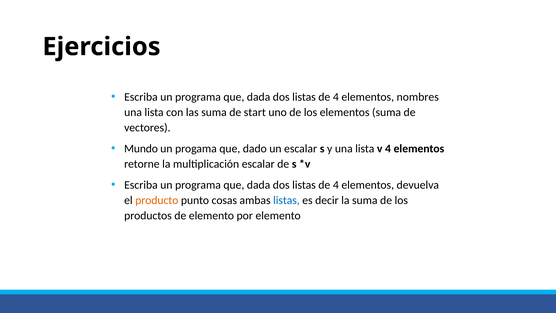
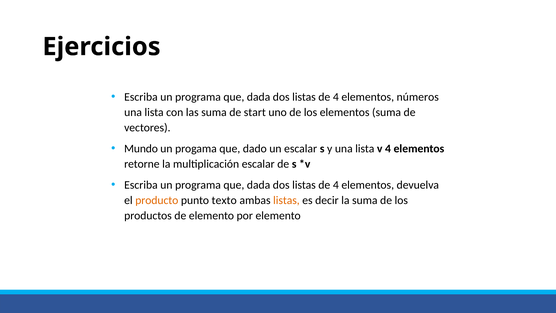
nombres: nombres -> números
cosas: cosas -> texto
listas at (286, 200) colour: blue -> orange
